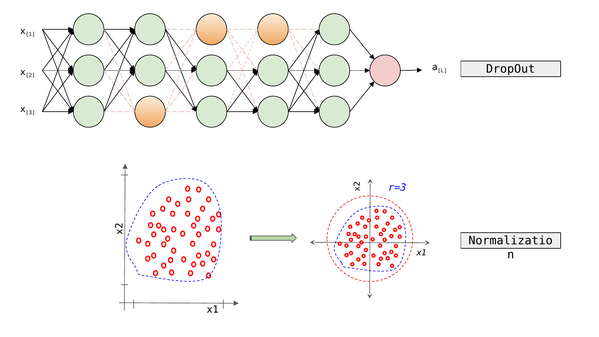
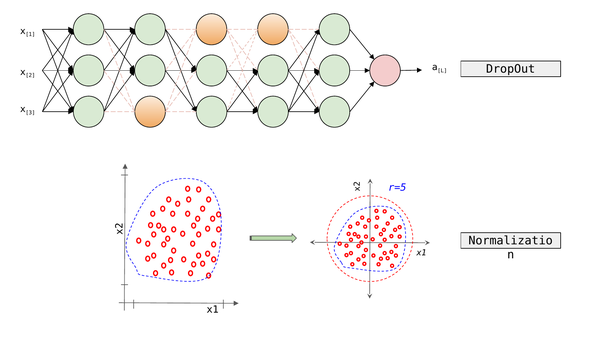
r=3: r=3 -> r=5
